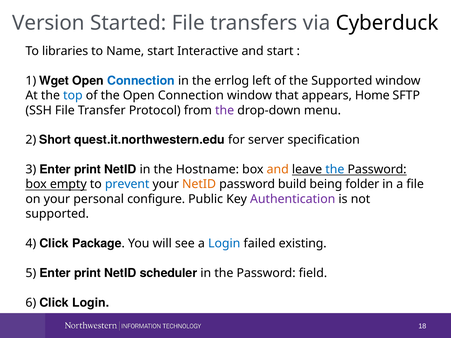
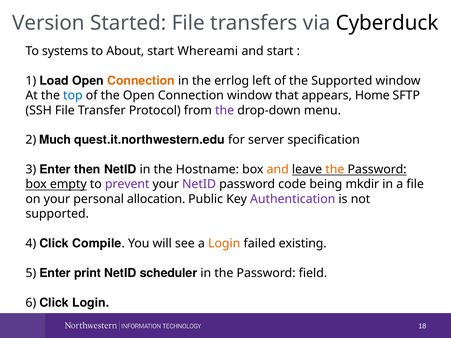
libraries: libraries -> systems
Name: Name -> About
Interactive: Interactive -> Whereami
Wget: Wget -> Load
Connection at (141, 81) colour: blue -> orange
Short: Short -> Much
3 Enter print: print -> then
the at (335, 170) colour: blue -> orange
prevent colour: blue -> purple
NetID at (199, 184) colour: orange -> purple
build: build -> code
folder: folder -> mkdir
configure: configure -> allocation
Package: Package -> Compile
Login at (224, 244) colour: blue -> orange
